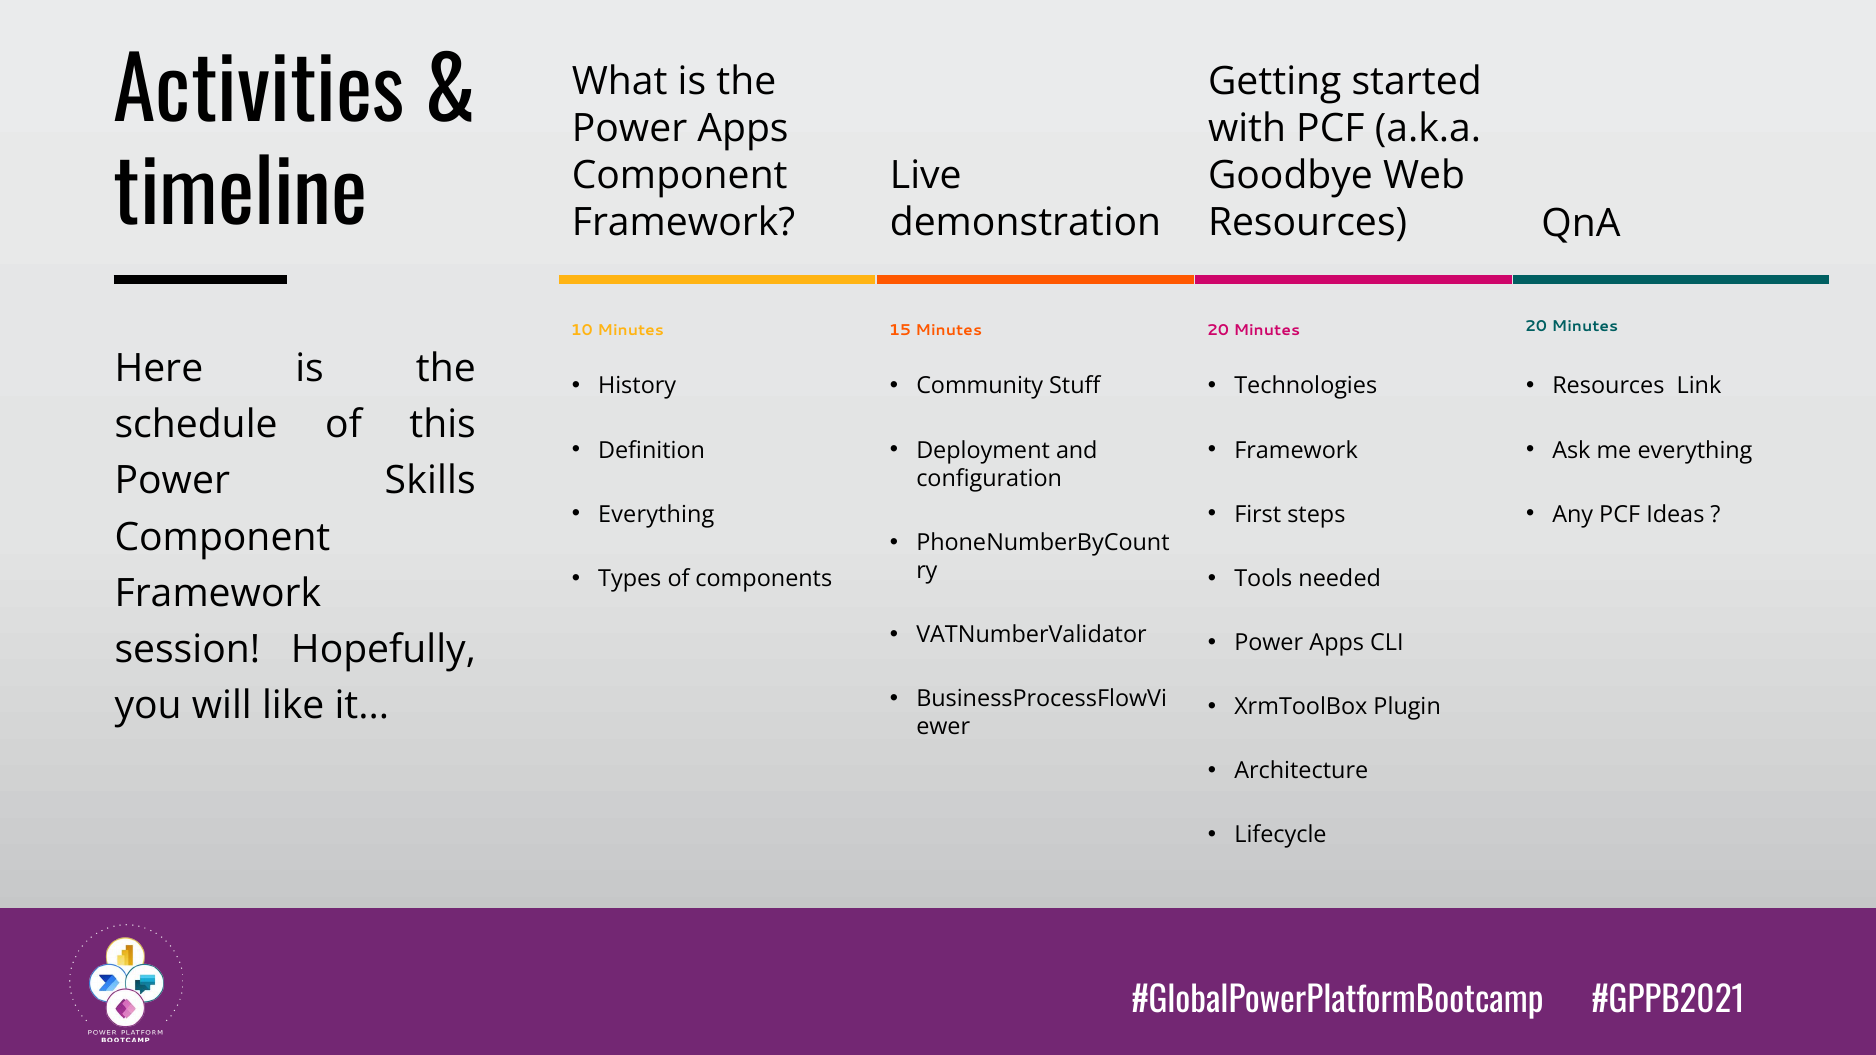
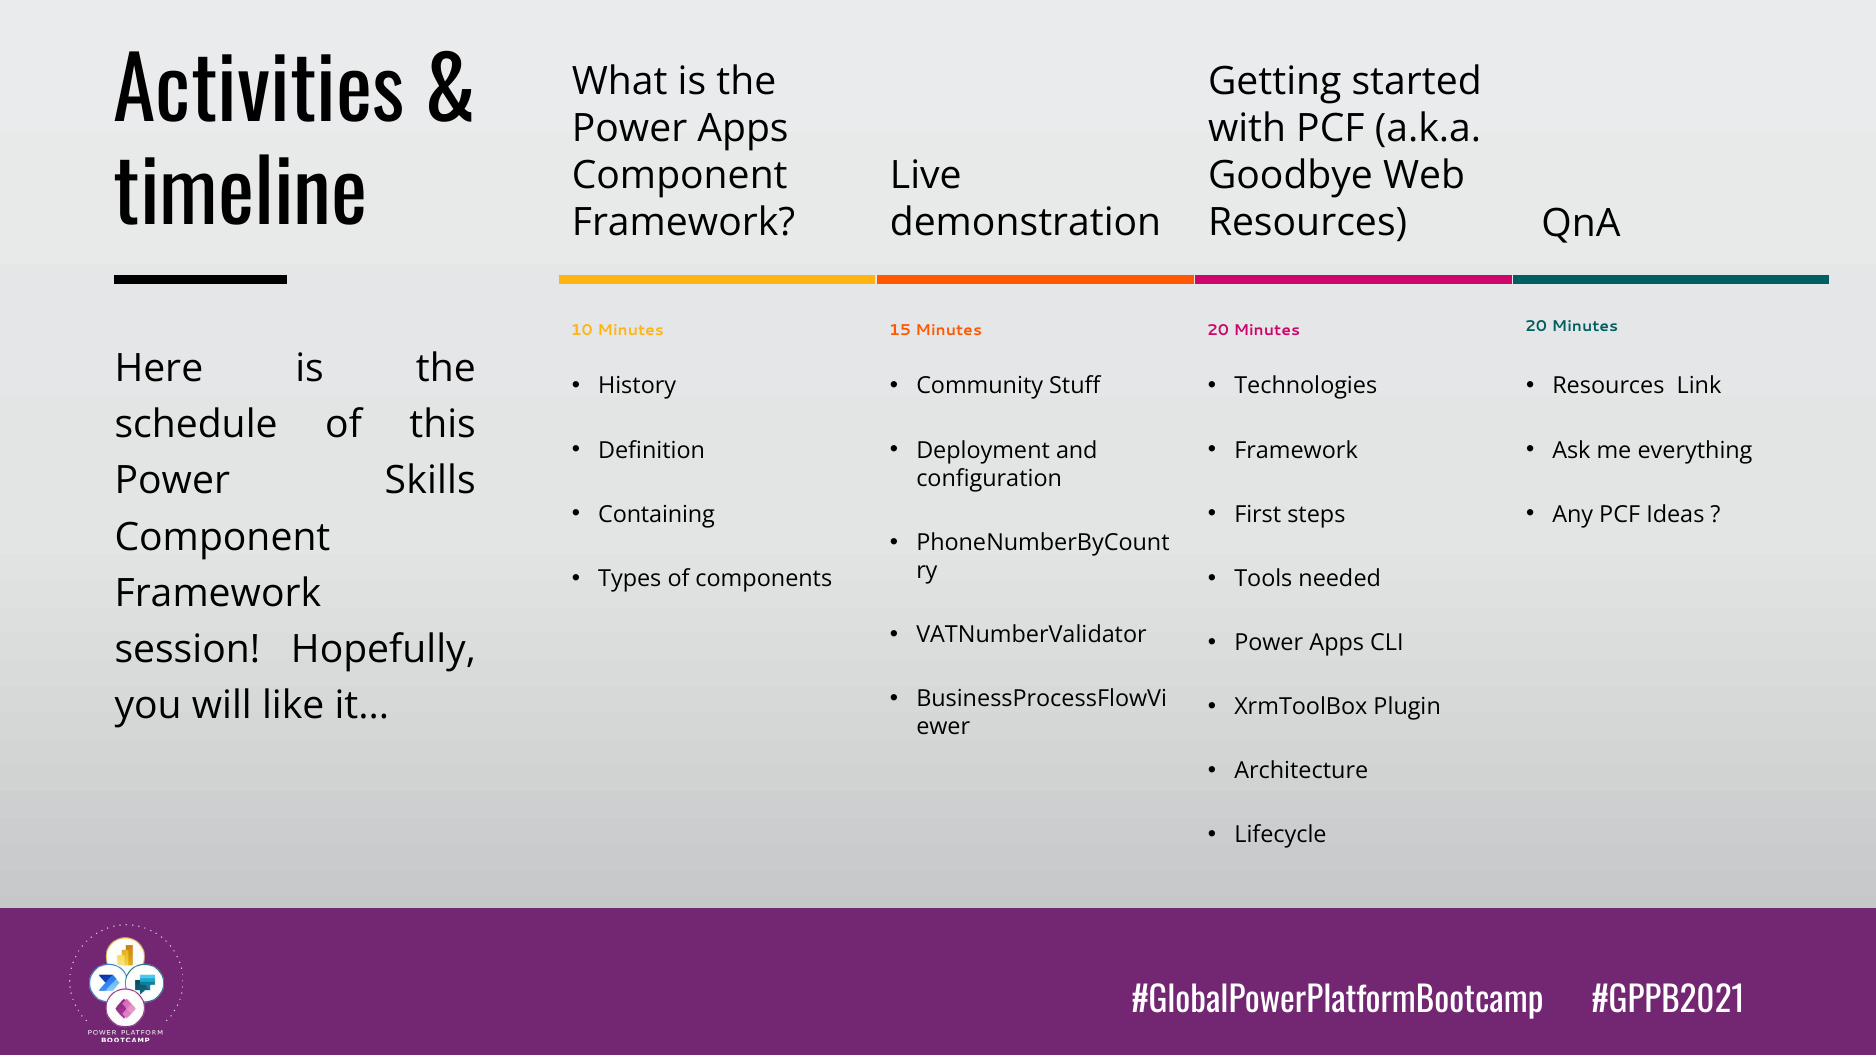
Everything at (656, 515): Everything -> Containing
